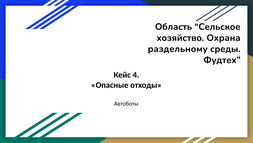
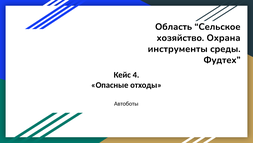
раздельному: раздельному -> инструменты
